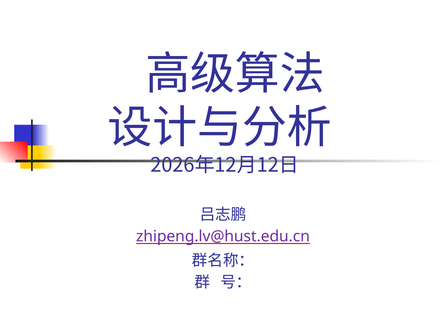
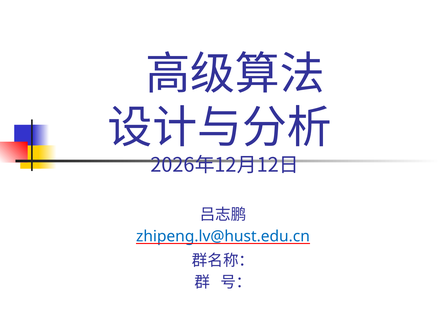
zhipeng.lv@hust.edu.cn colour: purple -> blue
